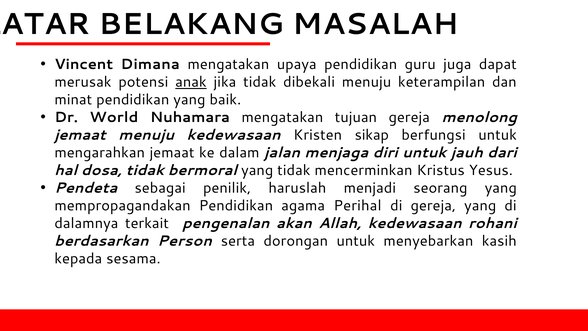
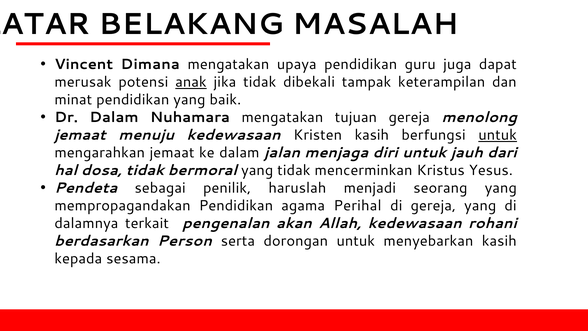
dibekali menuju: menuju -> tampak
Dr World: World -> Dalam
Kristen sikap: sikap -> kasih
untuk at (498, 135) underline: none -> present
